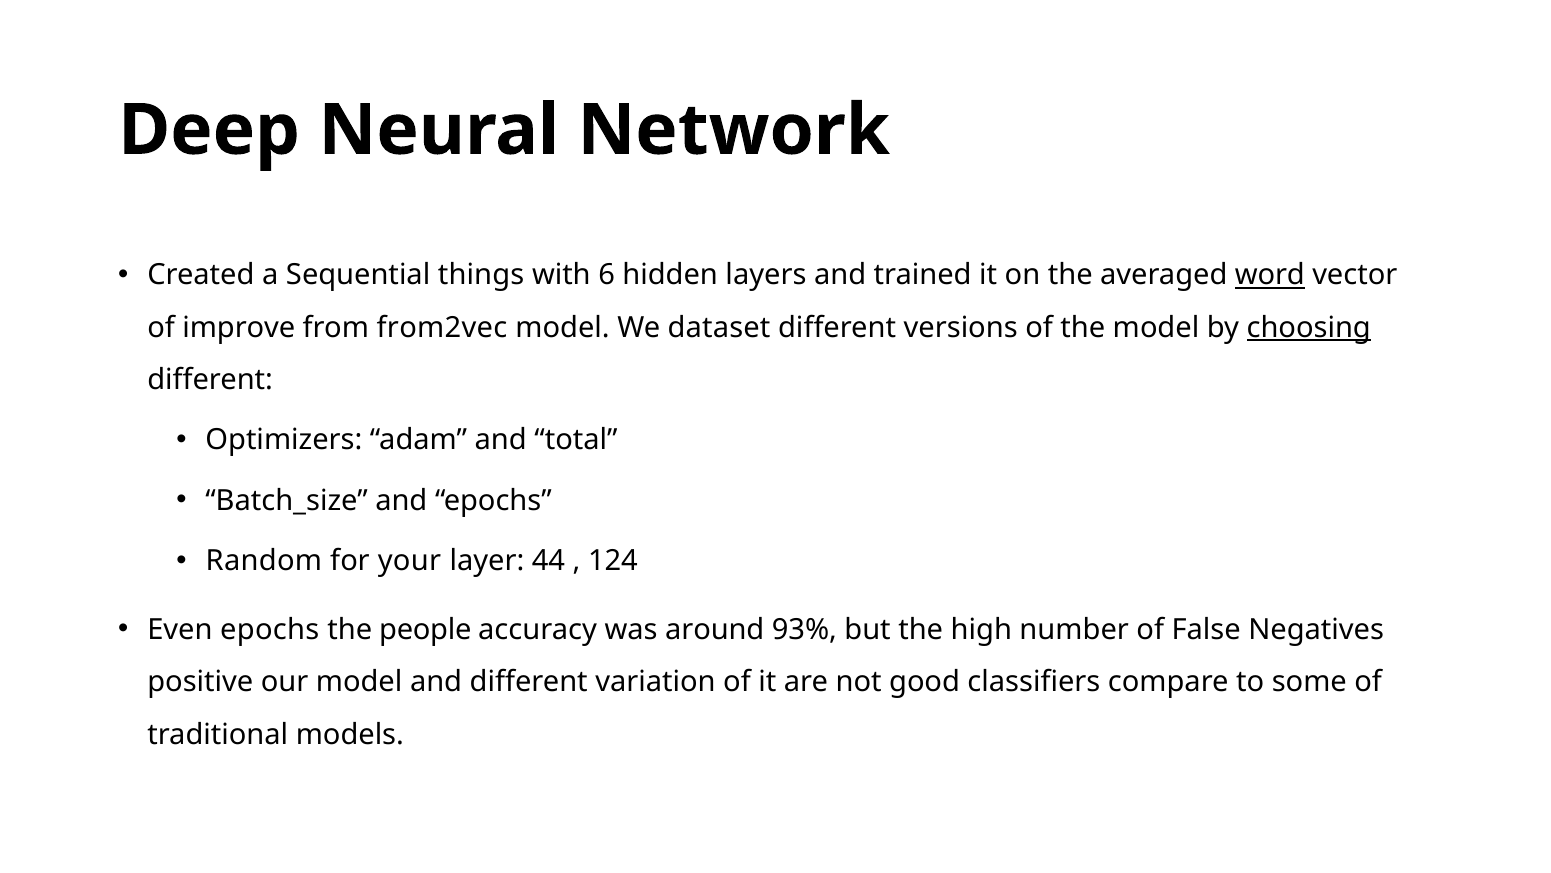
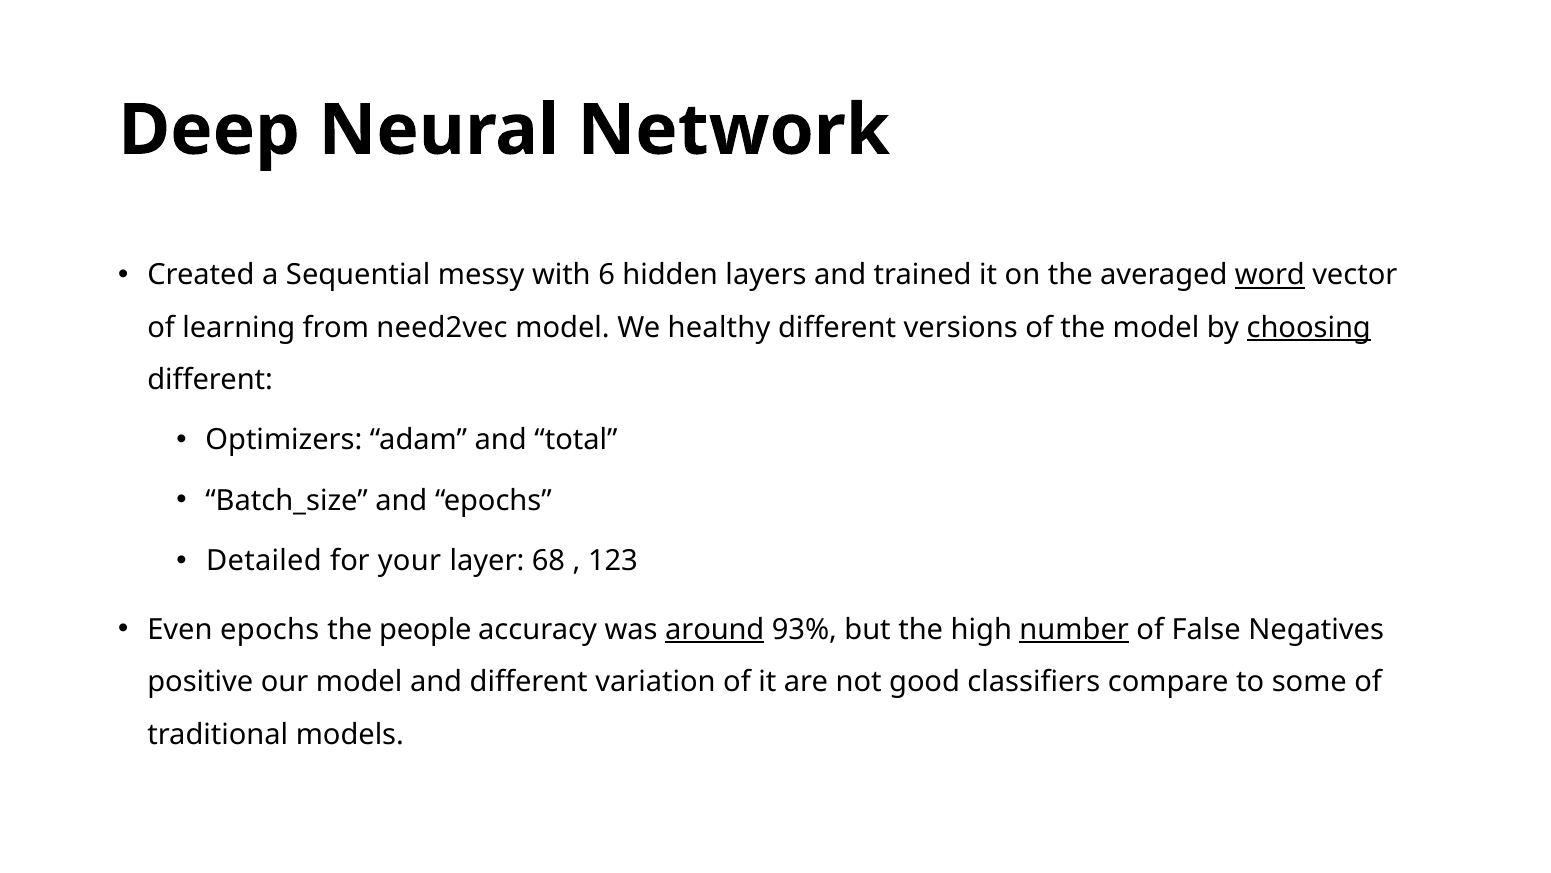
things: things -> messy
improve: improve -> learning
from2vec: from2vec -> need2vec
dataset: dataset -> healthy
Random: Random -> Detailed
44: 44 -> 68
124: 124 -> 123
around underline: none -> present
number underline: none -> present
